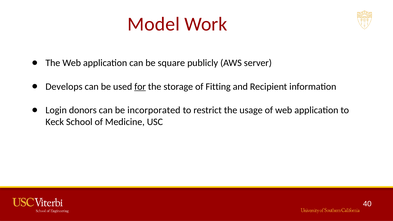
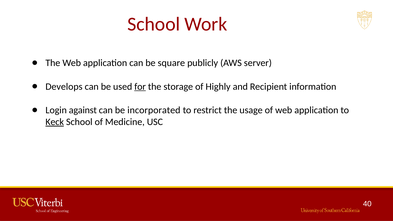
Model at (154, 24): Model -> School
Fitting: Fitting -> Highly
donors: donors -> against
Keck underline: none -> present
